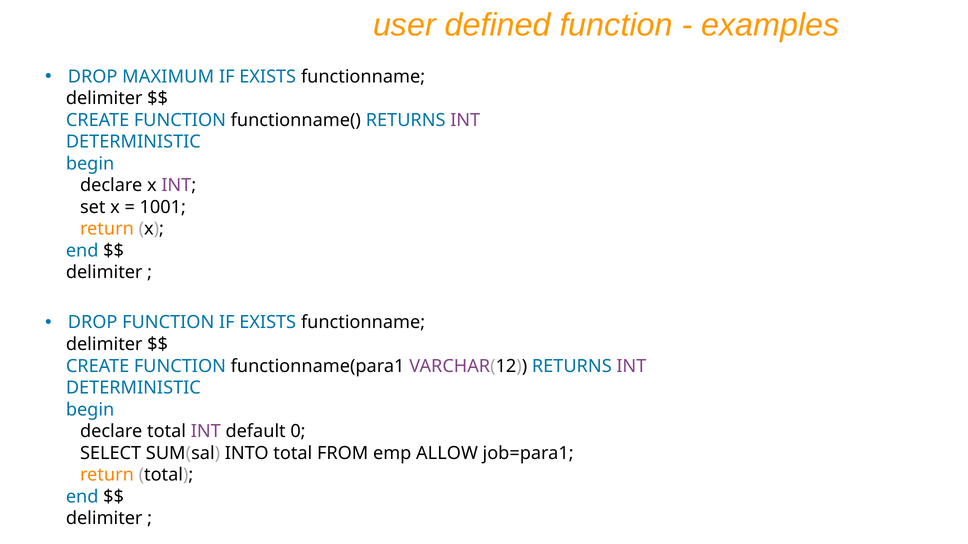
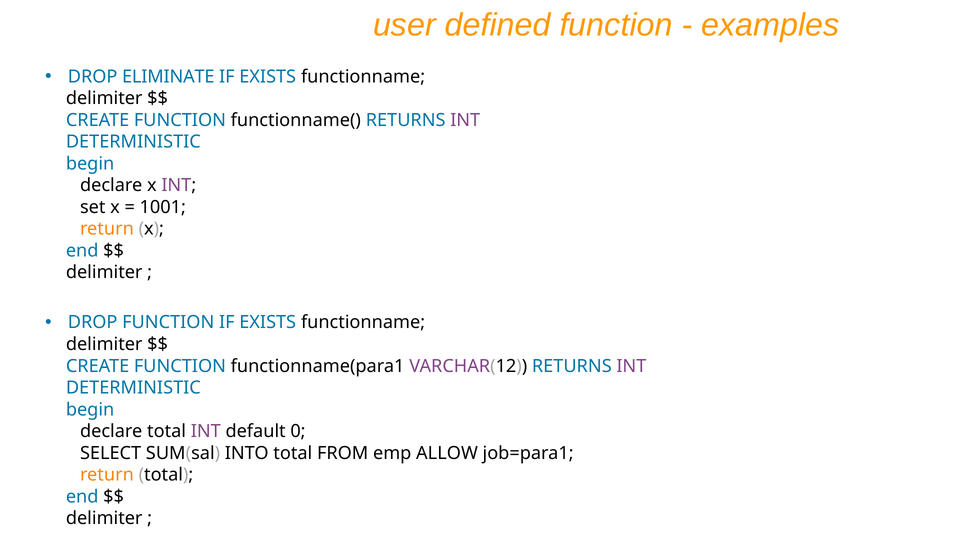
MAXIMUM: MAXIMUM -> ELIMINATE
